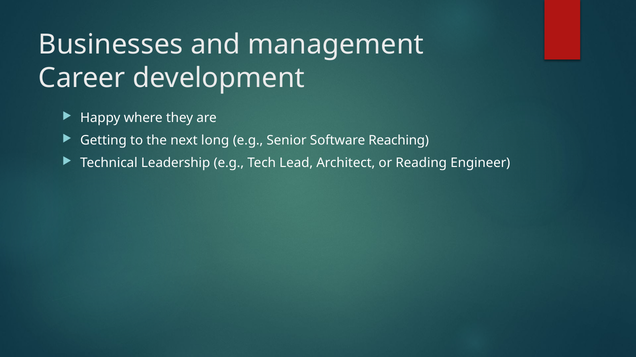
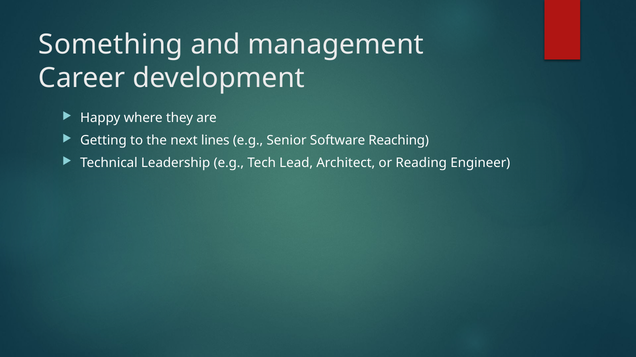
Businesses: Businesses -> Something
long: long -> lines
